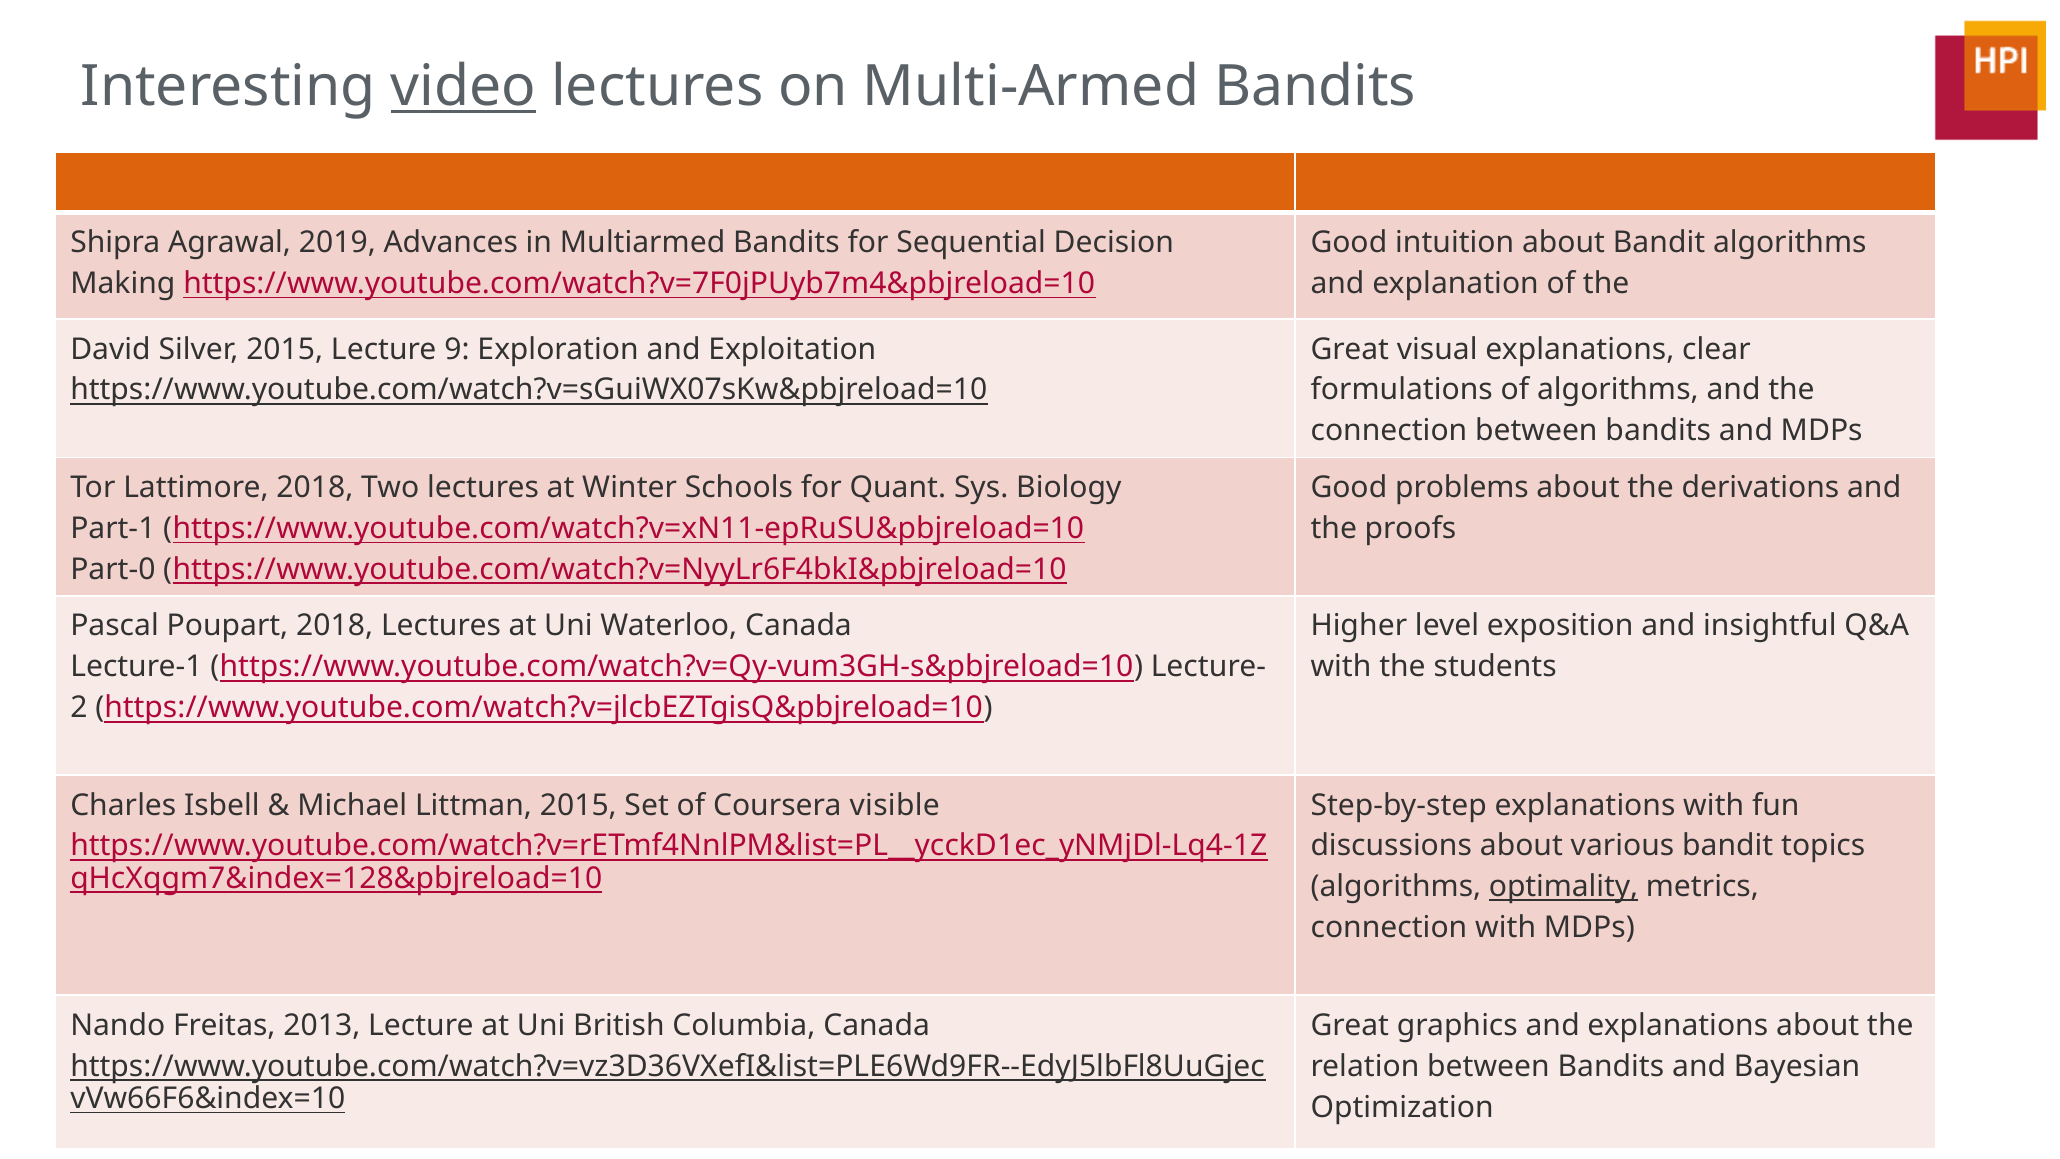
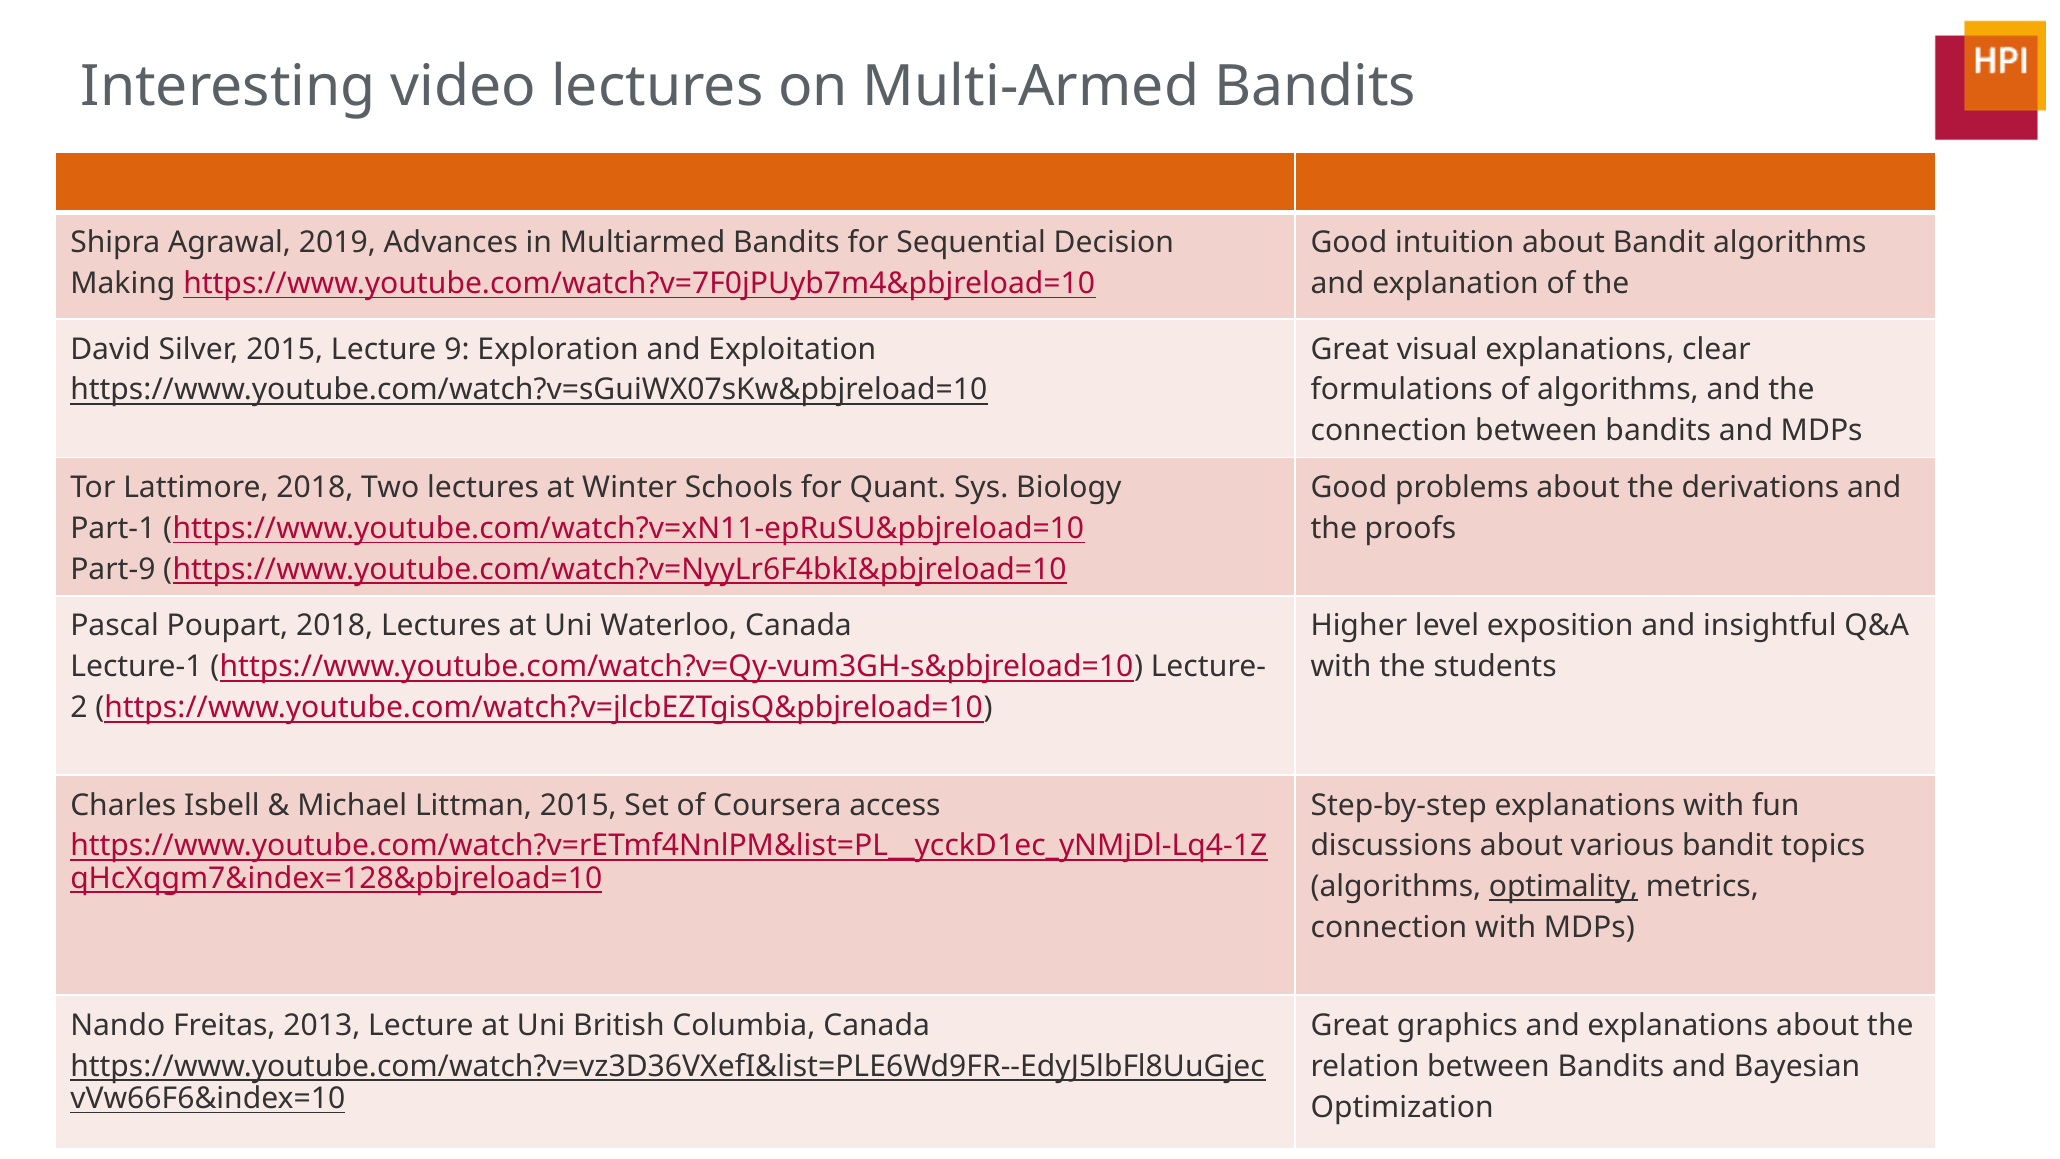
video underline: present -> none
Part-0: Part-0 -> Part-9
visible: visible -> access
